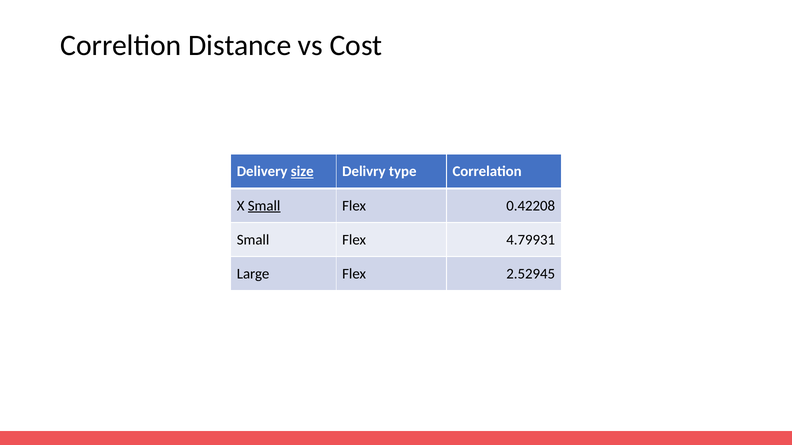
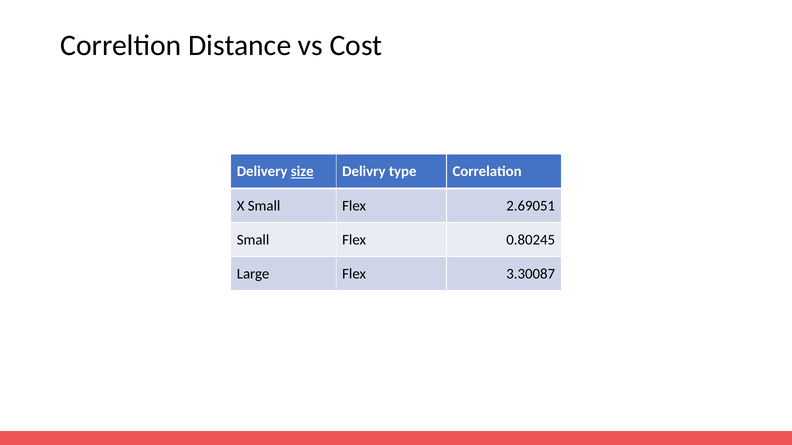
Small at (264, 206) underline: present -> none
0.42208: 0.42208 -> 2.69051
4.79931: 4.79931 -> 0.80245
2.52945: 2.52945 -> 3.30087
